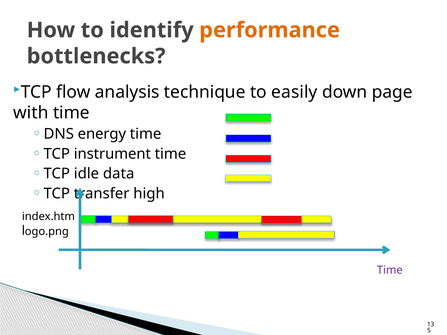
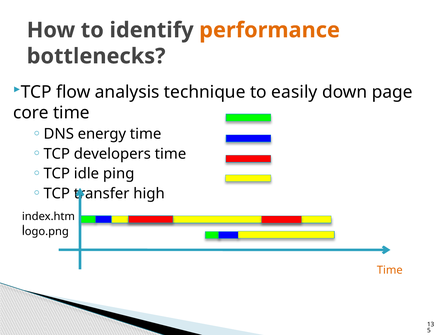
with: with -> core
instrument: instrument -> developers
data: data -> ping
Time at (390, 270) colour: purple -> orange
